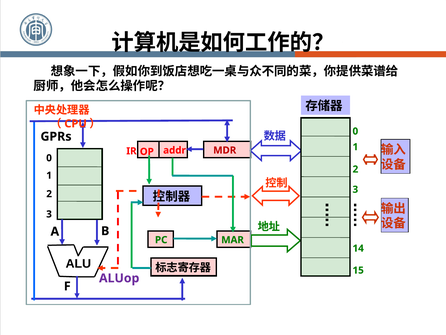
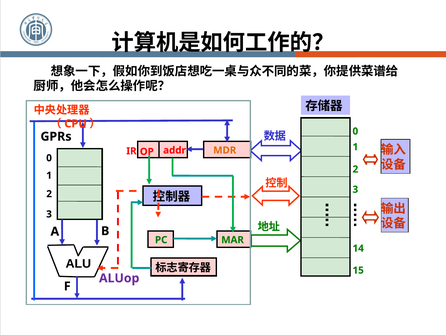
MDR colour: red -> orange
